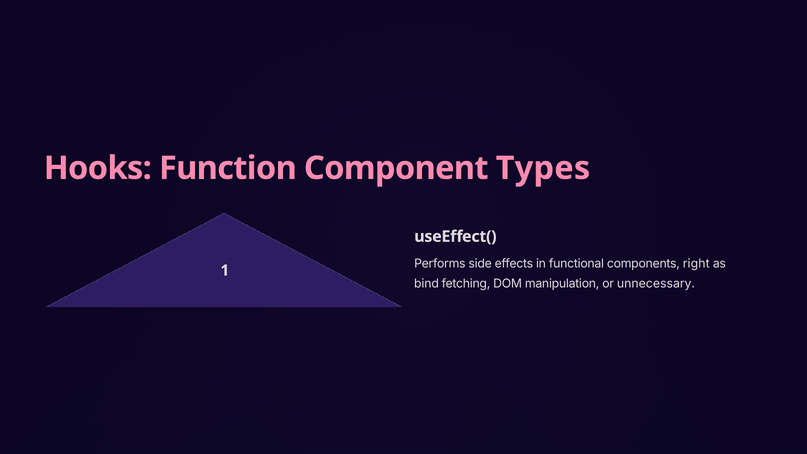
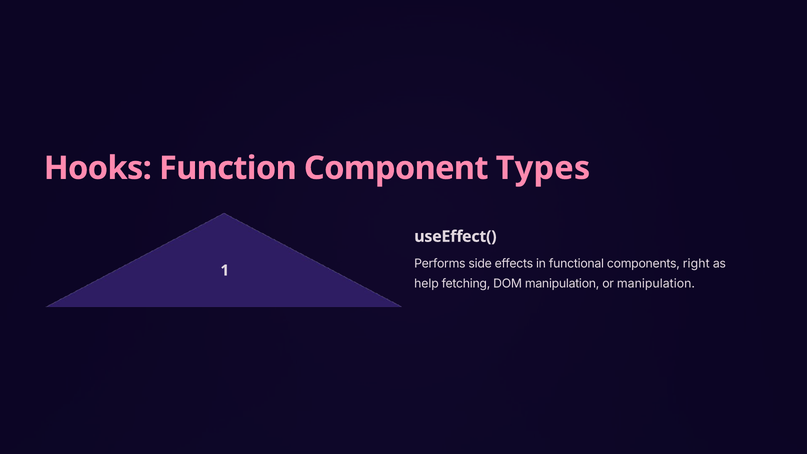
bind: bind -> help
or unnecessary: unnecessary -> manipulation
